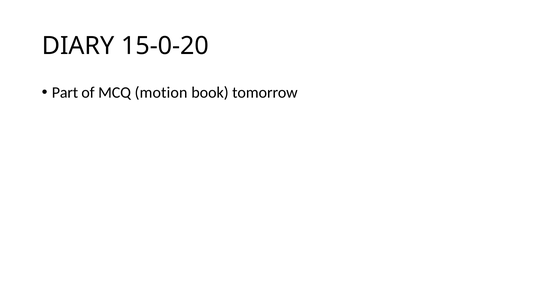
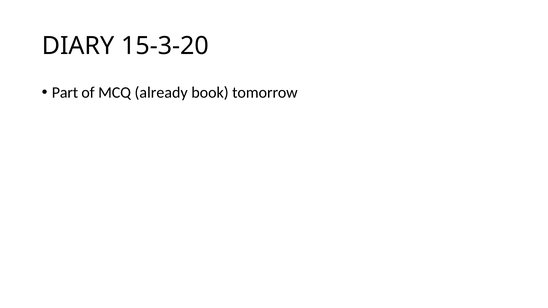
15-0-20: 15-0-20 -> 15-3-20
motion: motion -> already
